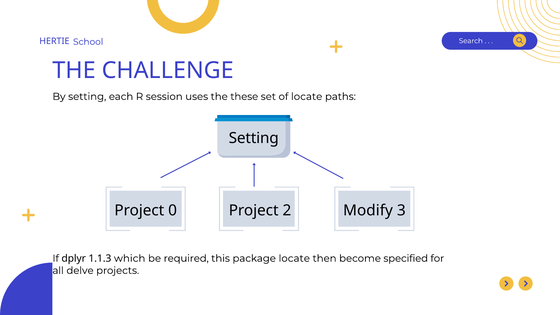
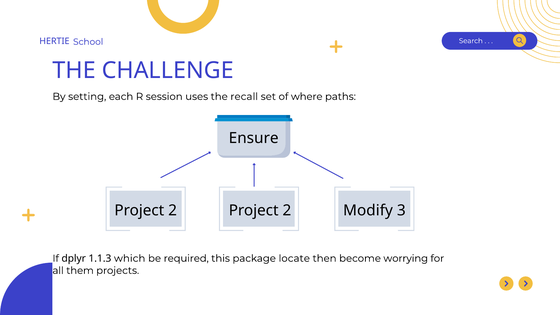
these: these -> recall
of locate: locate -> where
Setting at (254, 138): Setting -> Ensure
0 at (173, 211): 0 -> 2
specified: specified -> worrying
delve: delve -> them
